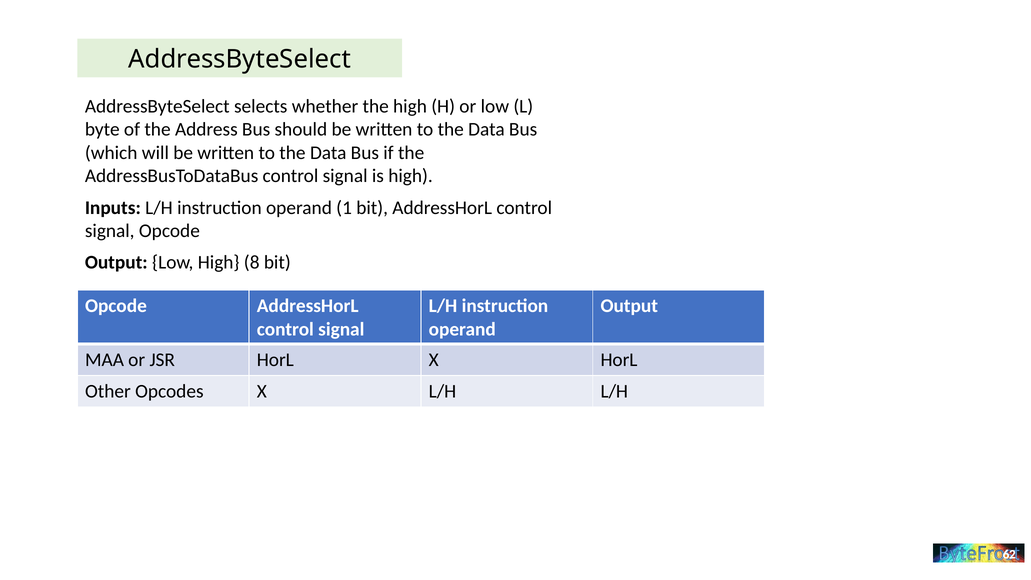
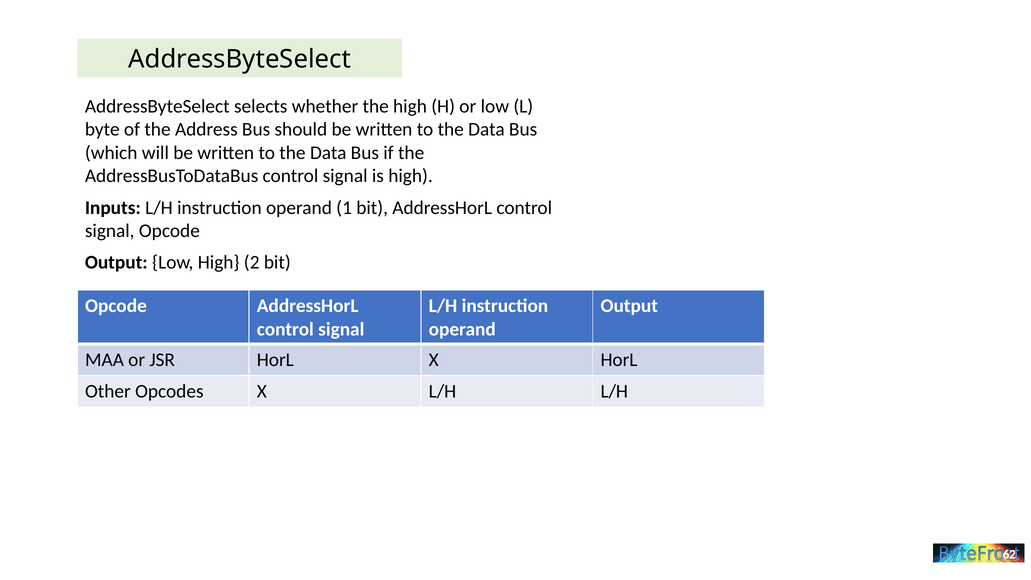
8: 8 -> 2
